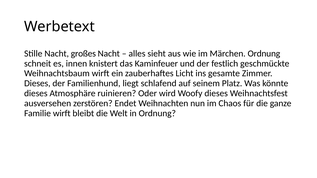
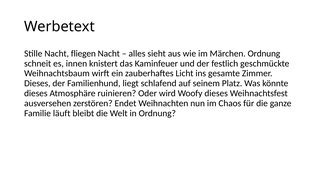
großes: großes -> fliegen
Familie wirft: wirft -> läuft
